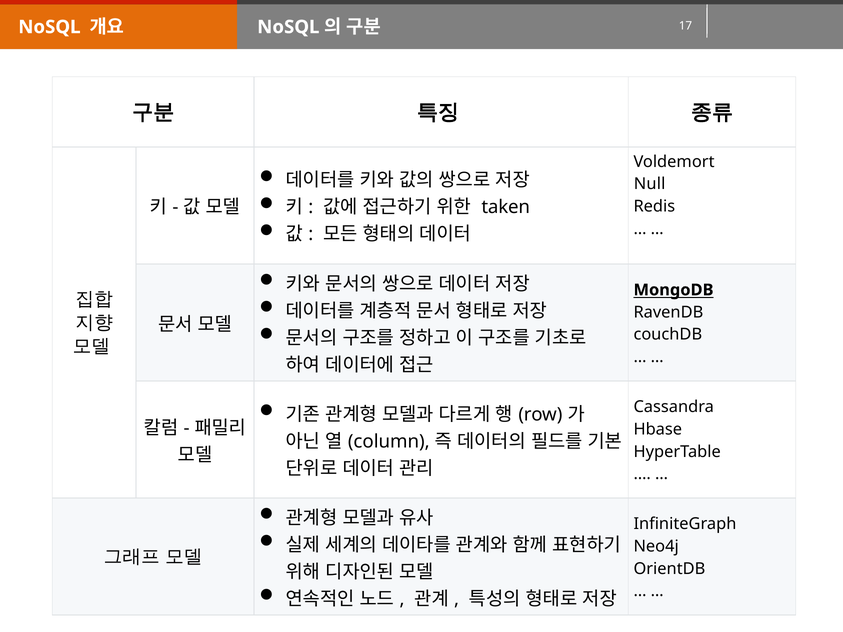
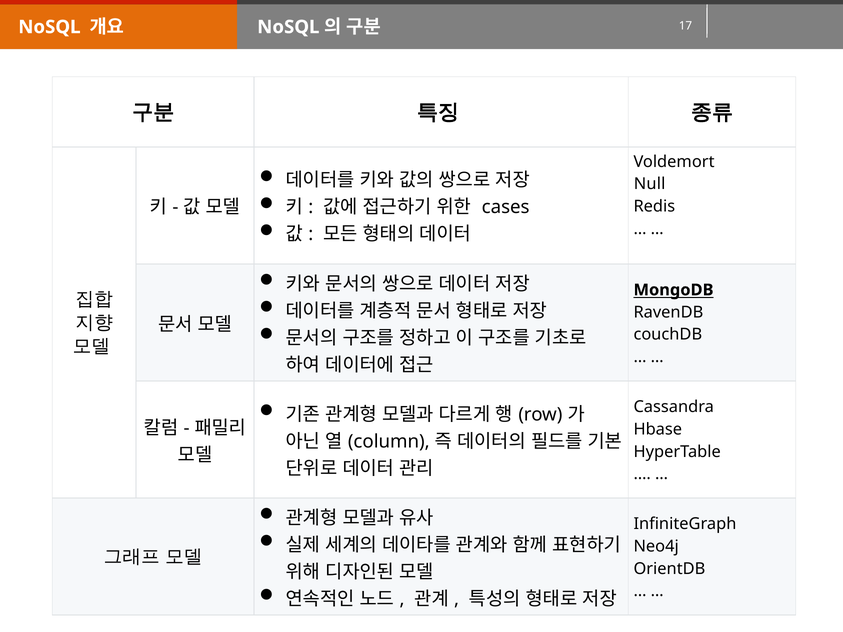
taken: taken -> cases
